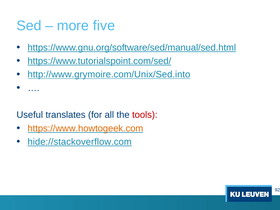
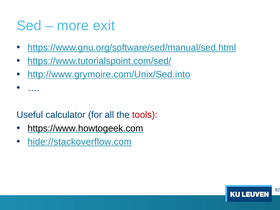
five: five -> exit
translates: translates -> calculator
https://www.howtogeek.com colour: orange -> black
